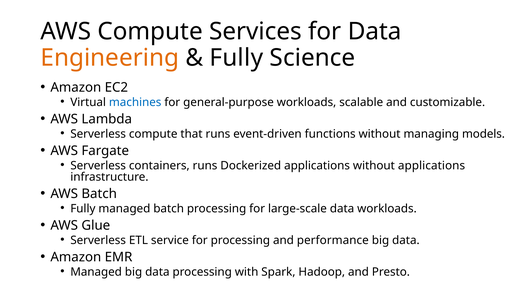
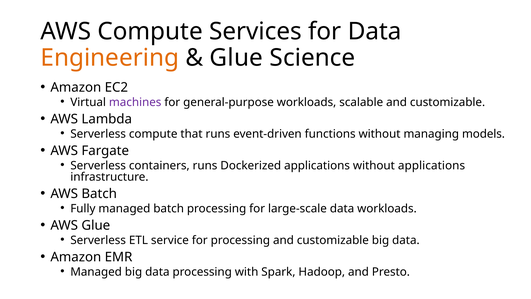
Fully at (236, 58): Fully -> Glue
machines colour: blue -> purple
processing and performance: performance -> customizable
